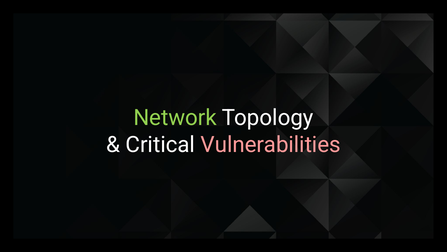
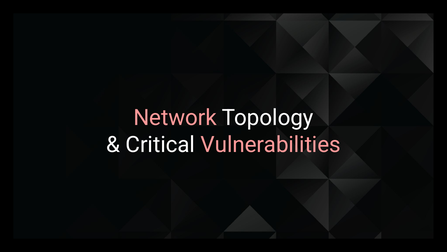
Network colour: light green -> pink
